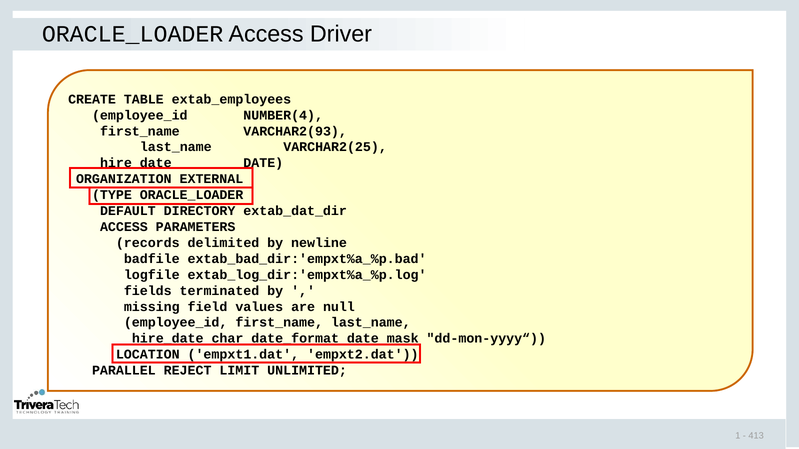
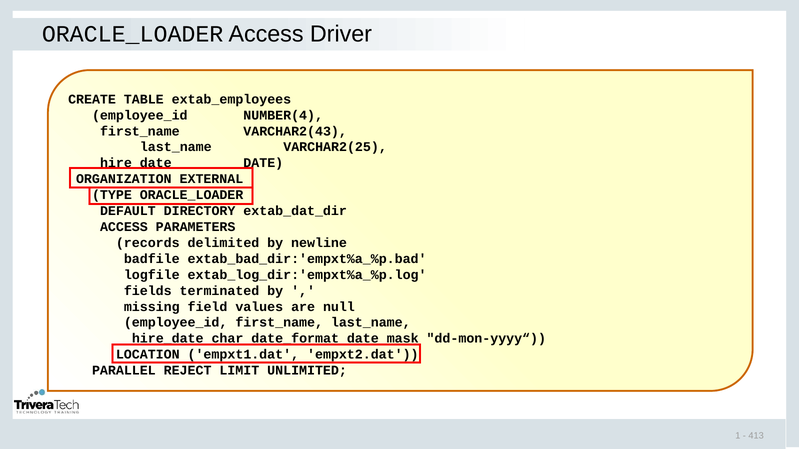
VARCHAR2(93: VARCHAR2(93 -> VARCHAR2(43
